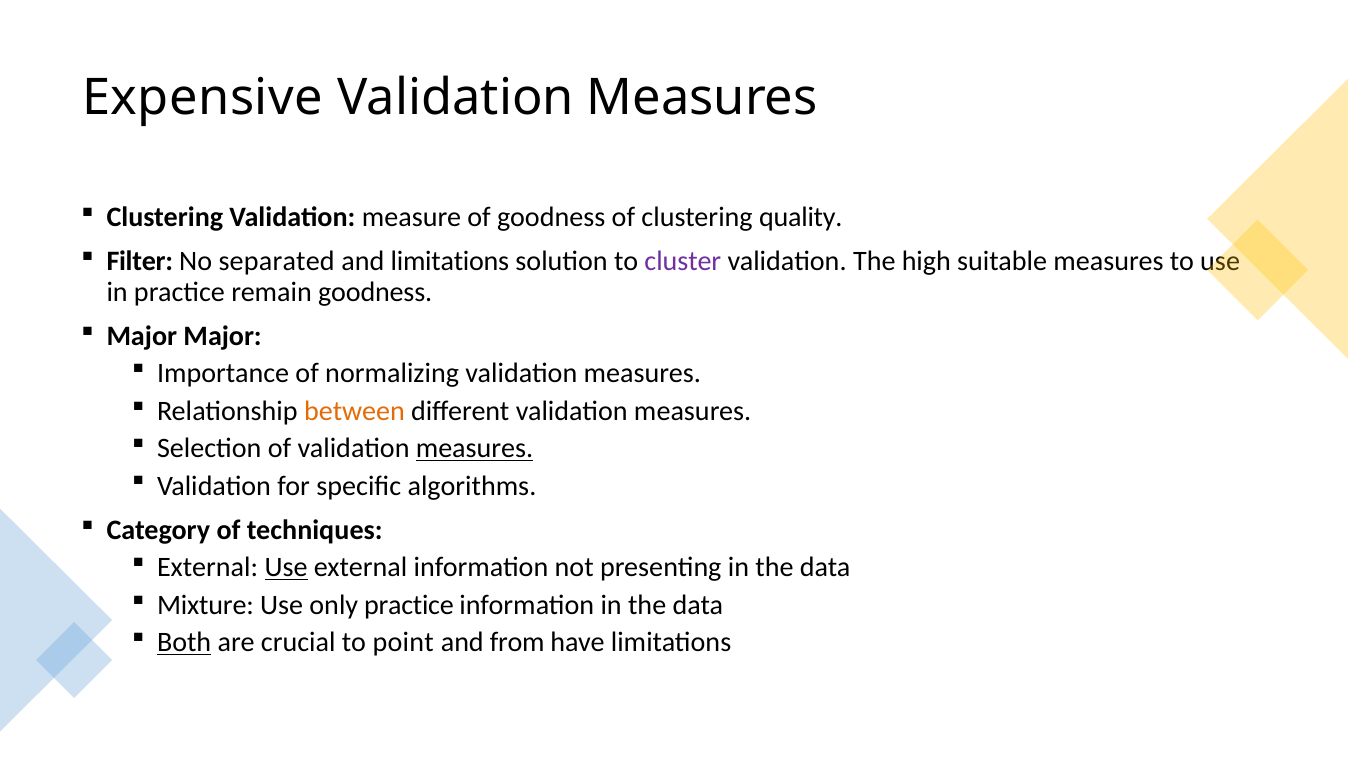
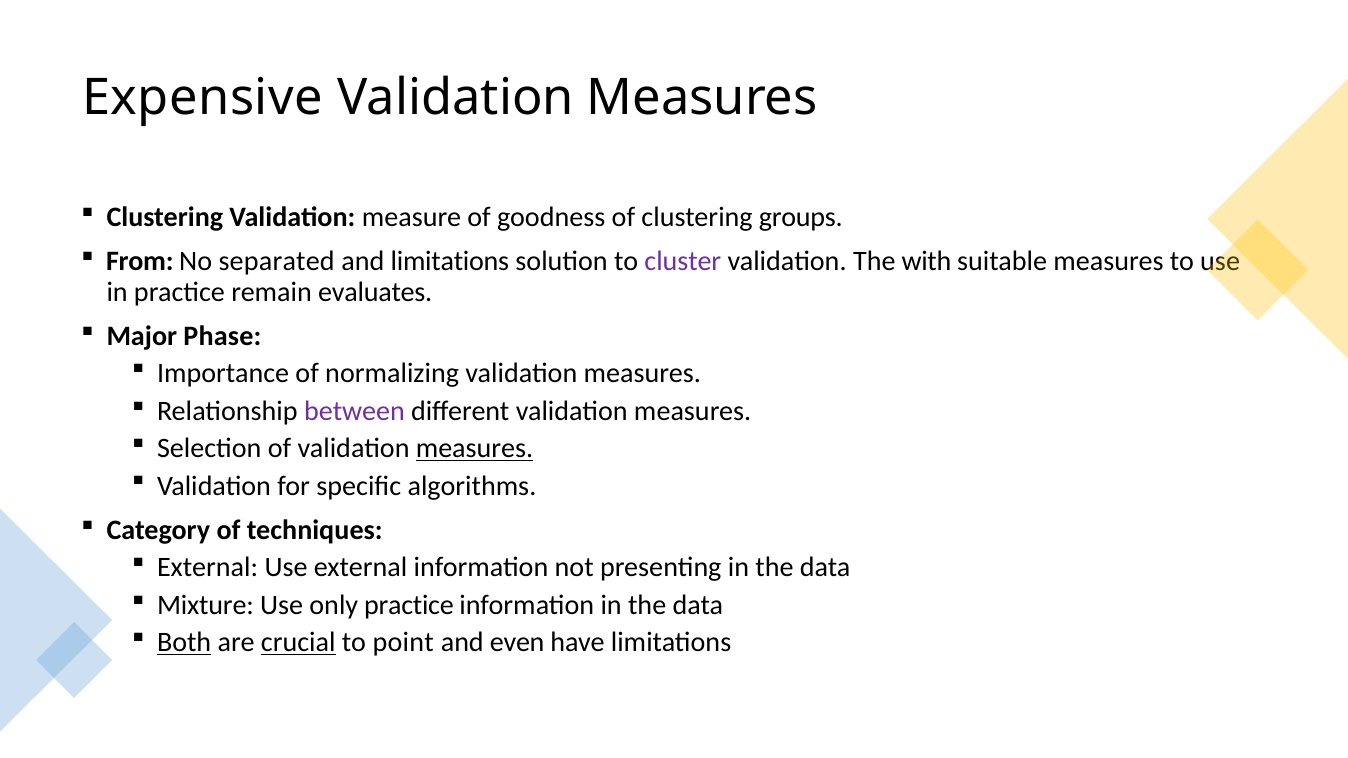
quality: quality -> groups
Filter: Filter -> From
high: high -> with
remain goodness: goodness -> evaluates
Major Major: Major -> Phase
between colour: orange -> purple
Use at (286, 568) underline: present -> none
crucial underline: none -> present
from: from -> even
